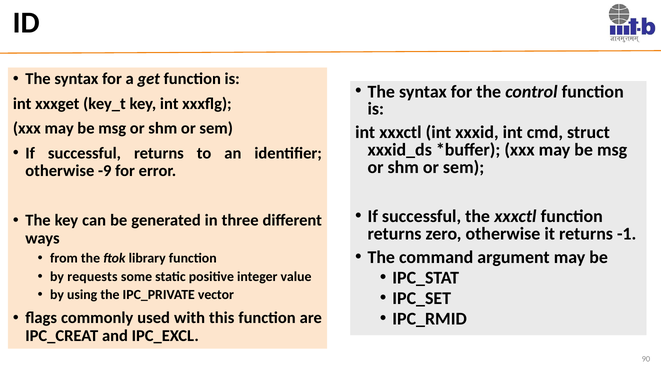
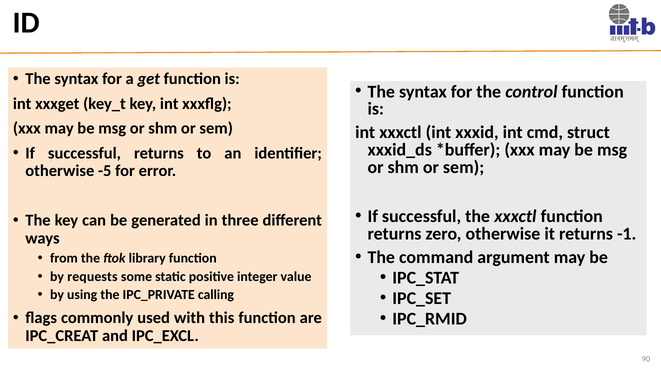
-9: -9 -> -5
vector: vector -> calling
